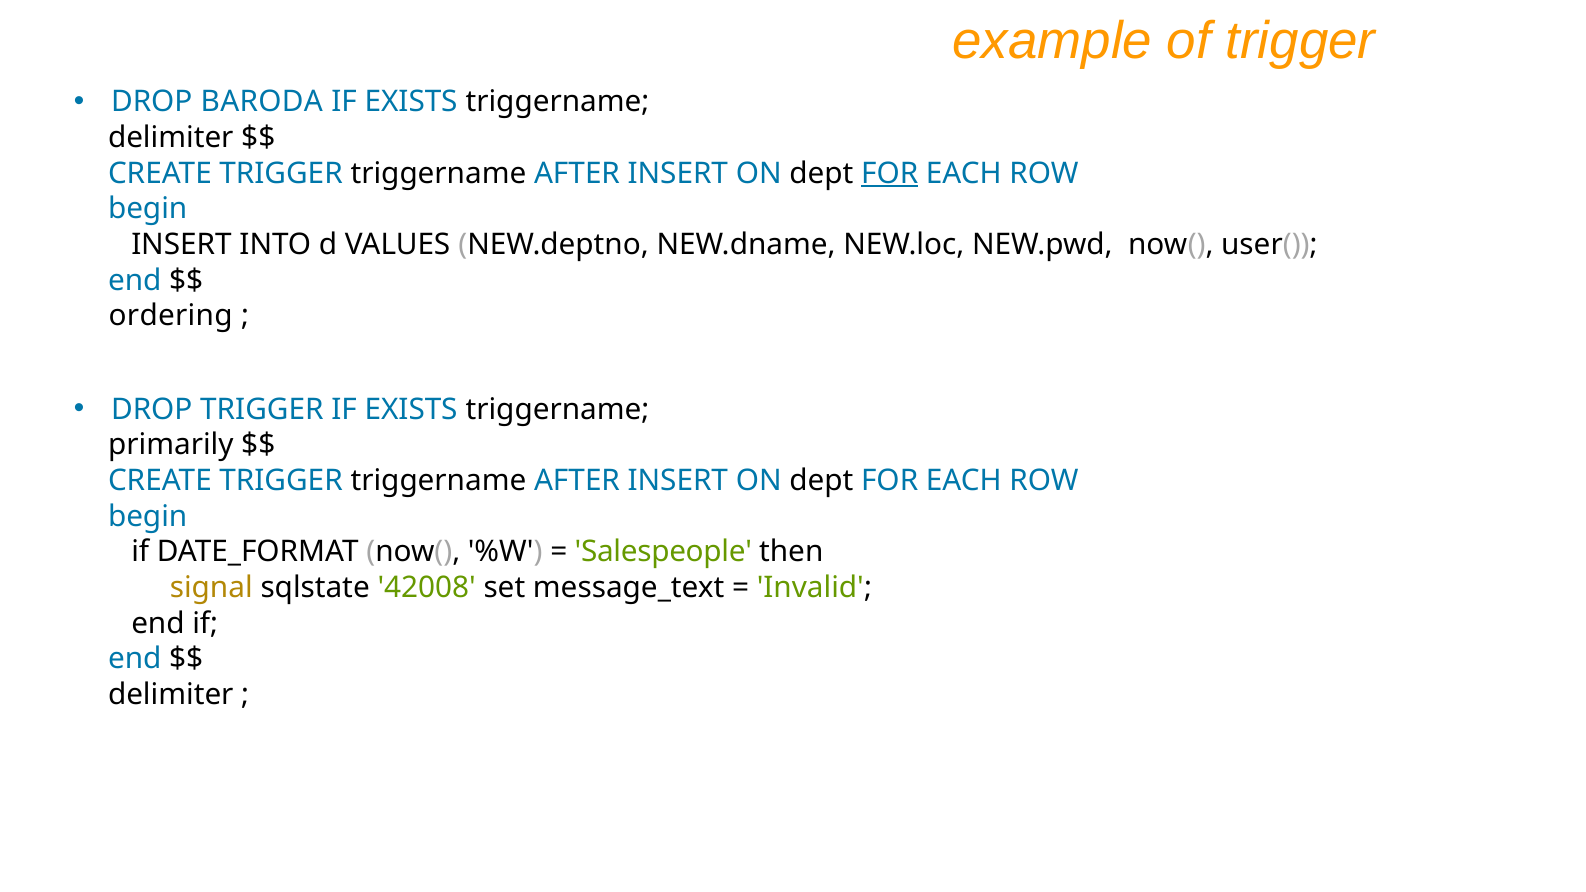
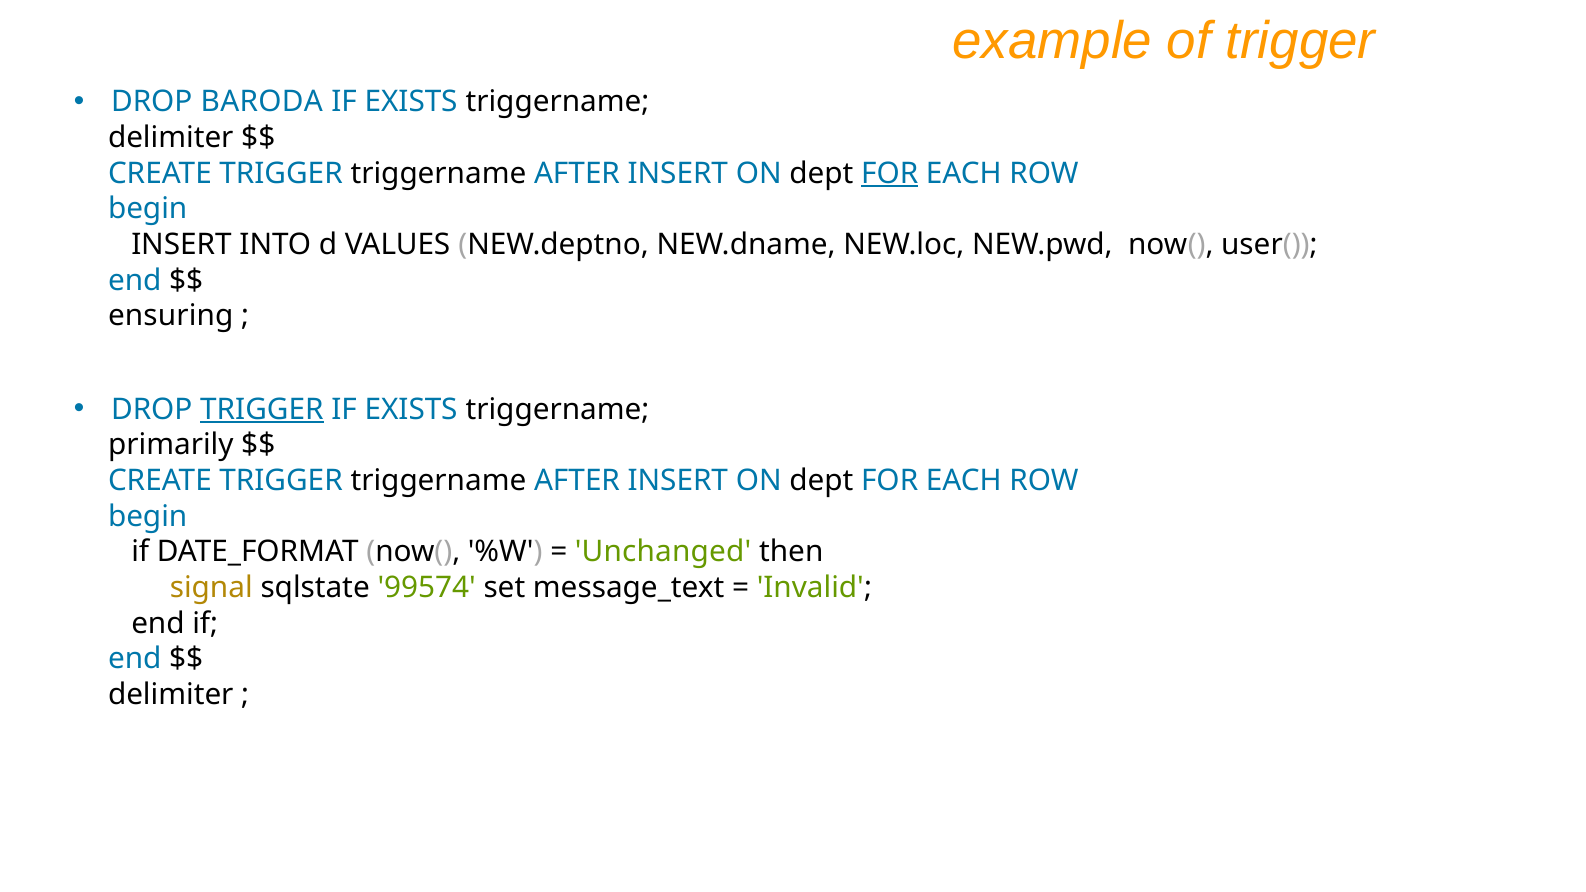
ordering: ordering -> ensuring
TRIGGER at (262, 409) underline: none -> present
Salespeople: Salespeople -> Unchanged
42008: 42008 -> 99574
